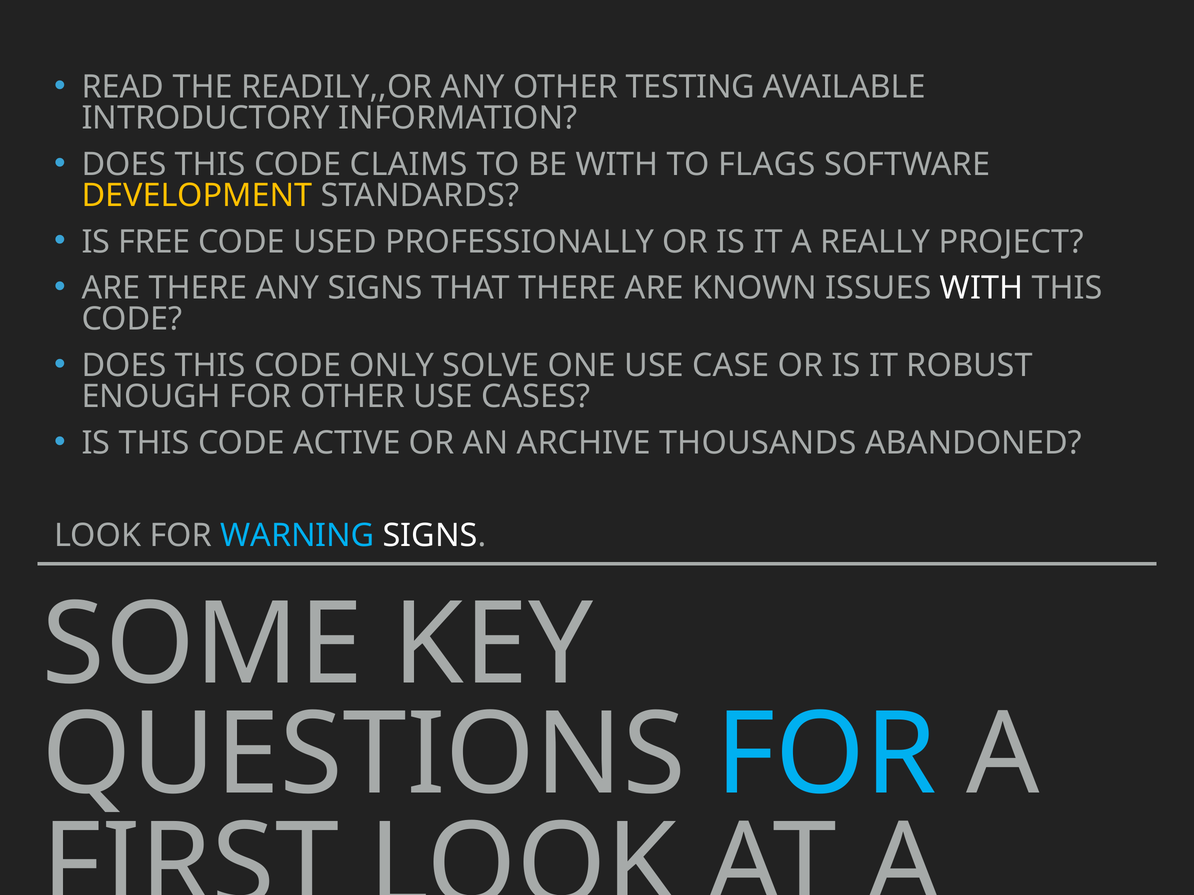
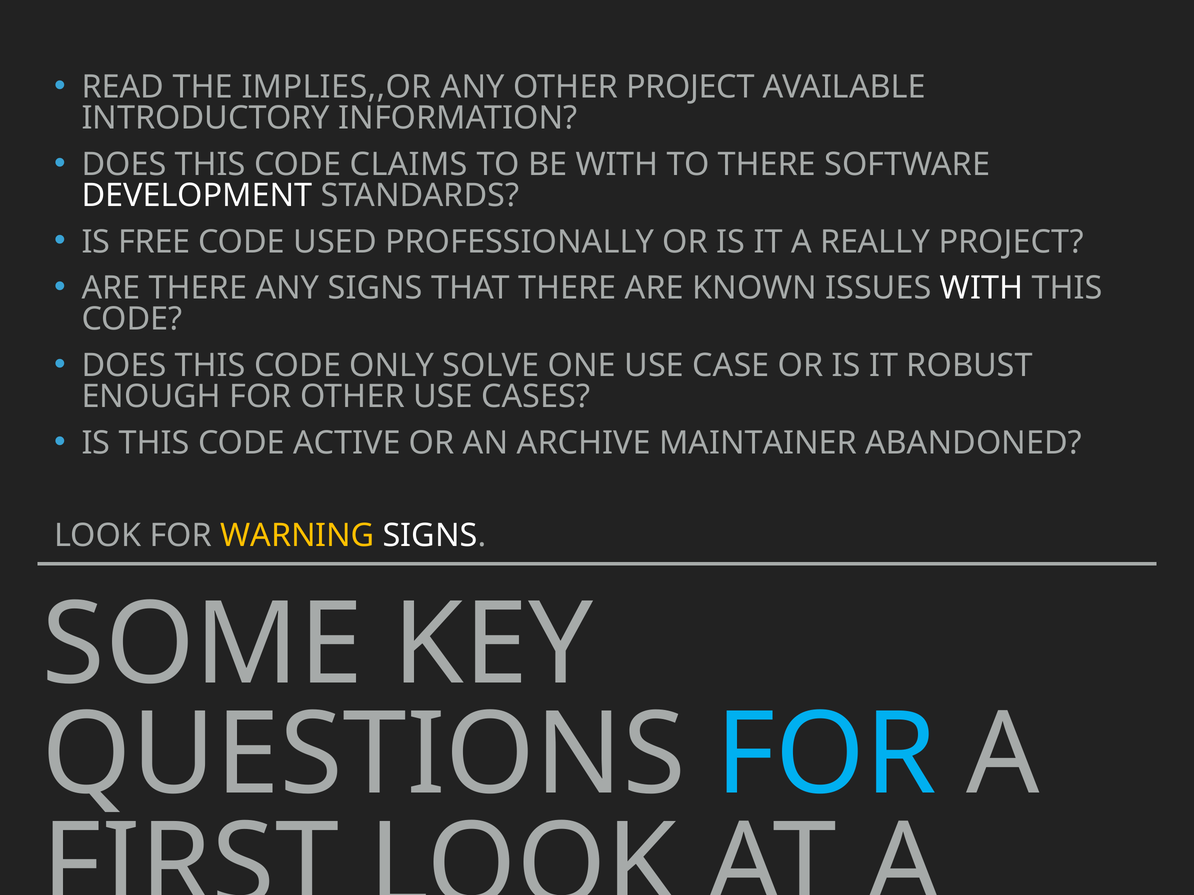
READILY,,OR: READILY,,OR -> IMPLIES,,OR
OTHER TESTING: TESTING -> PROJECT
TO FLAGS: FLAGS -> THERE
DEVELOPMENT colour: yellow -> white
THOUSANDS: THOUSANDS -> MAINTAINER
WARNING colour: light blue -> yellow
